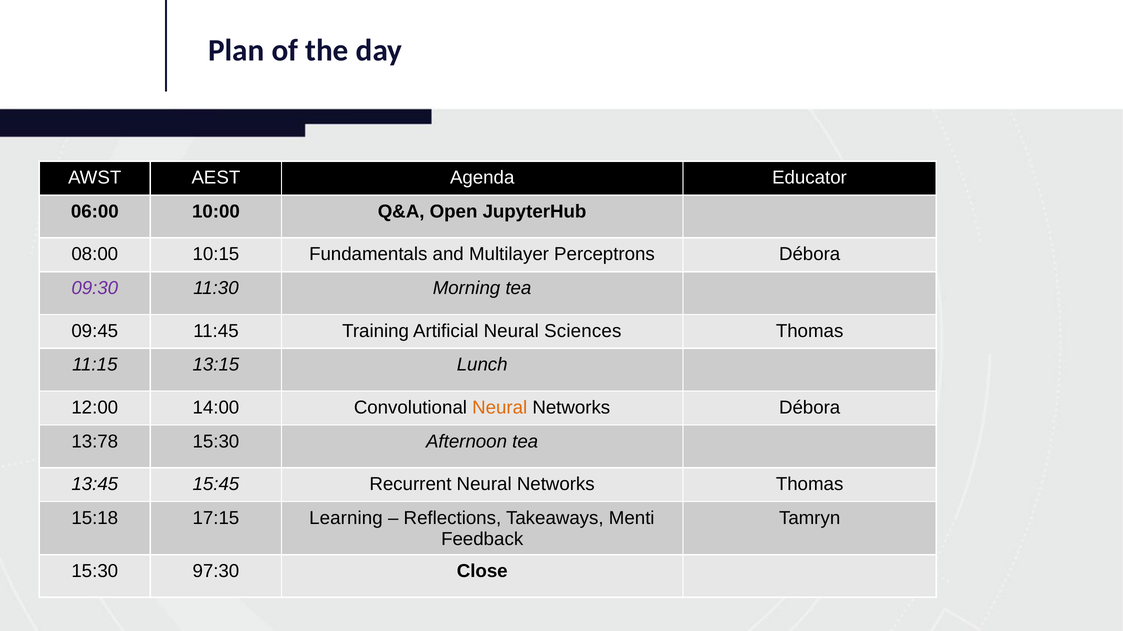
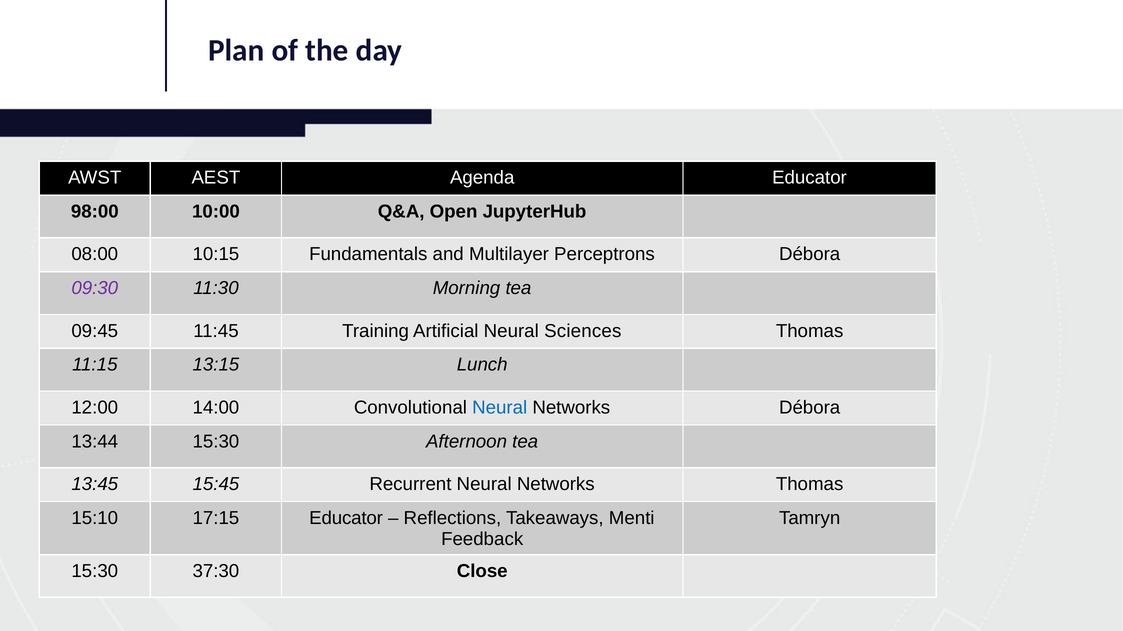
06:00: 06:00 -> 98:00
Neural at (500, 408) colour: orange -> blue
13:78: 13:78 -> 13:44
15:18: 15:18 -> 15:10
17:15 Learning: Learning -> Educator
97:30: 97:30 -> 37:30
